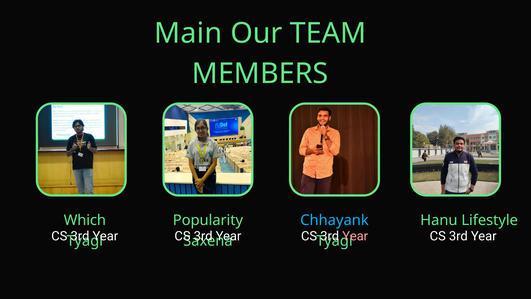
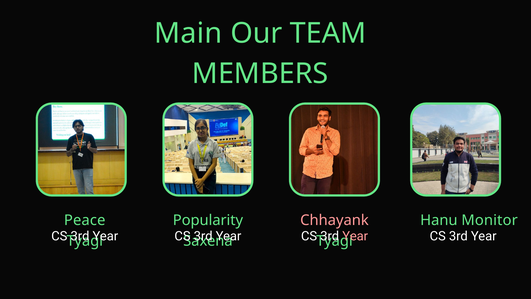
Which: Which -> Peace
Chhayank colour: light blue -> pink
Lifestyle: Lifestyle -> Monitor
